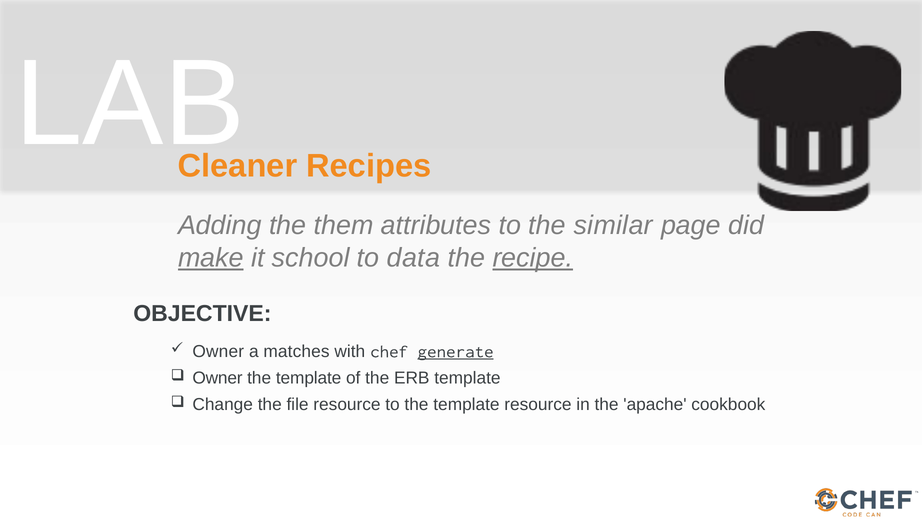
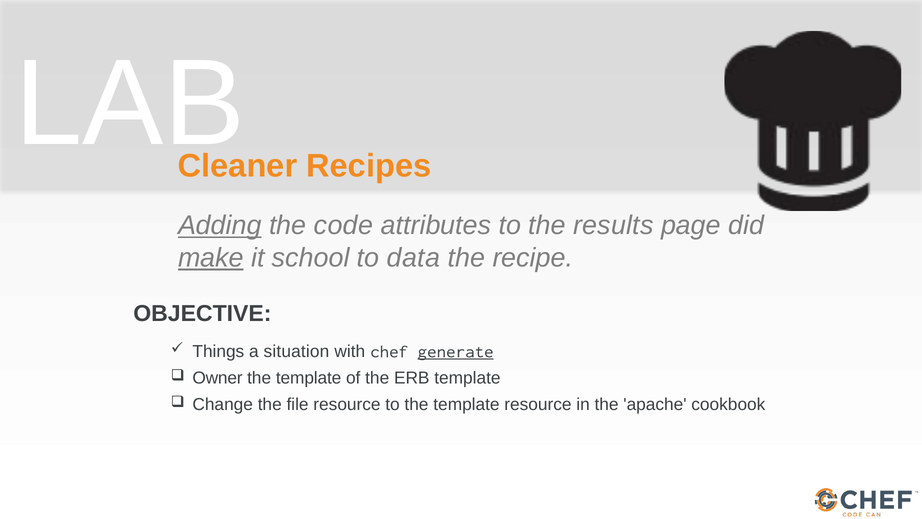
Adding underline: none -> present
them: them -> code
similar: similar -> results
recipe underline: present -> none
Owner at (218, 351): Owner -> Things
matches: matches -> situation
